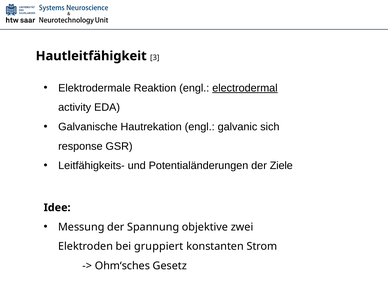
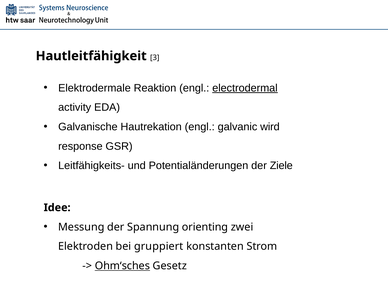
sich: sich -> wird
objektive: objektive -> orienting
Ohm‘sches underline: none -> present
